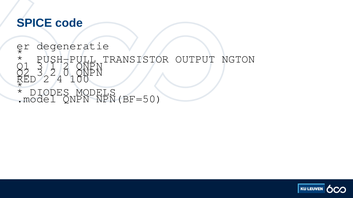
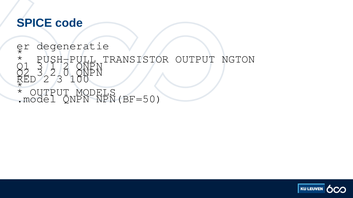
2 4: 4 -> 3
DIODES at (50, 92): DIODES -> OUTPUT
